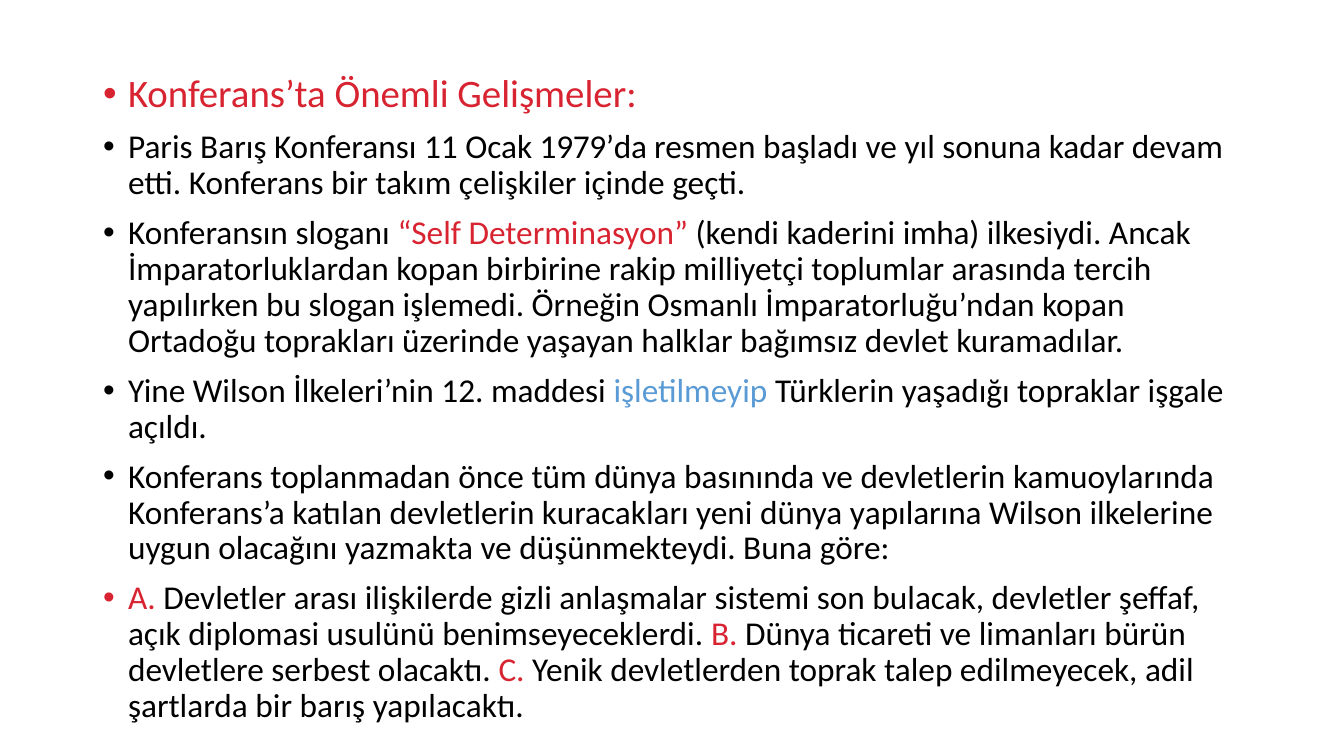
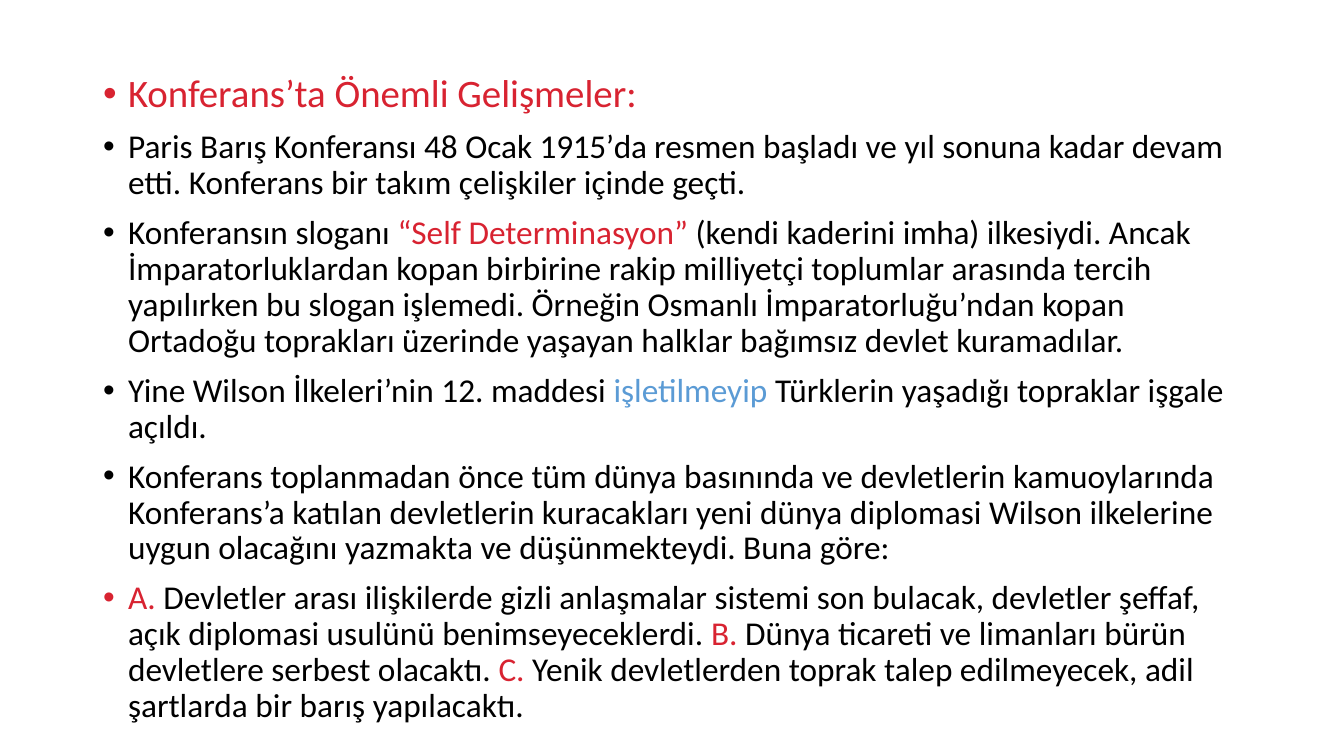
11: 11 -> 48
1979’da: 1979’da -> 1915’da
dünya yapılarına: yapılarına -> diplomasi
